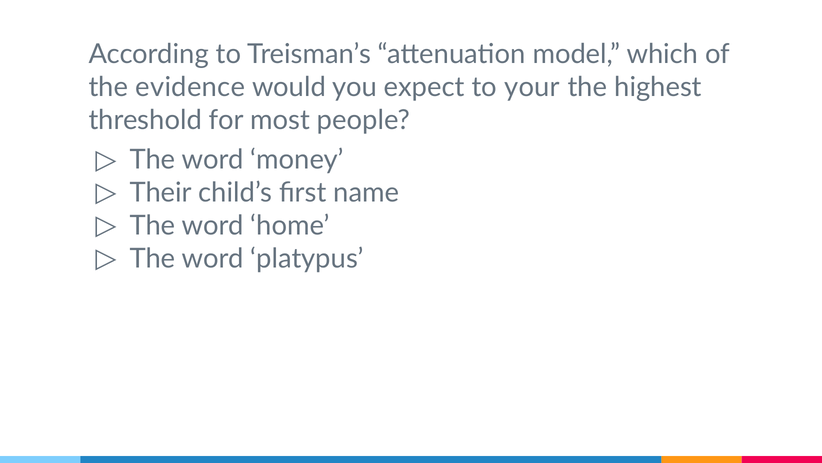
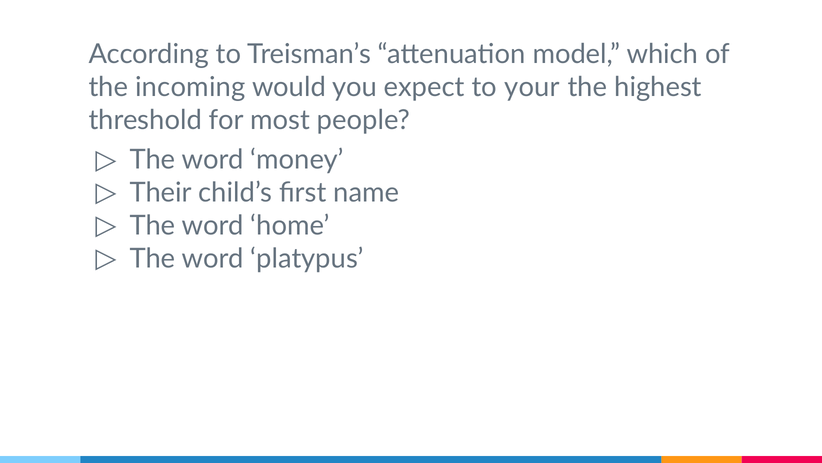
evidence: evidence -> incoming
